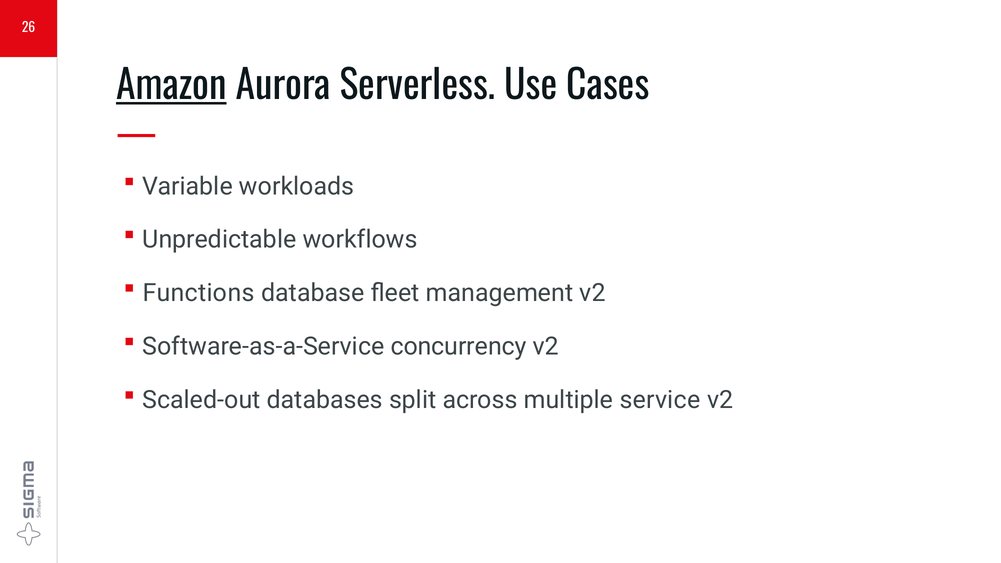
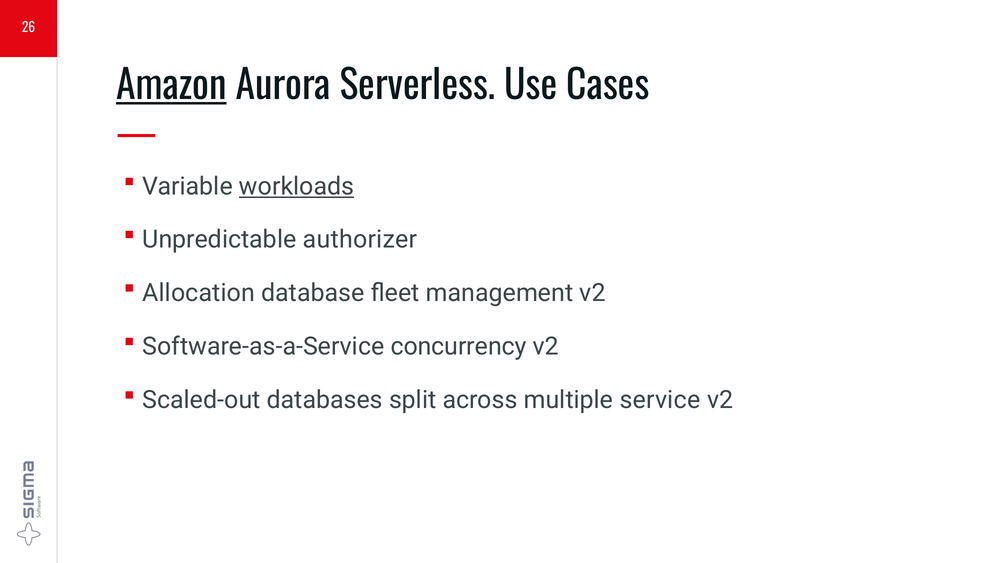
workloads underline: none -> present
workflows: workflows -> authorizer
Functions: Functions -> Allocation
